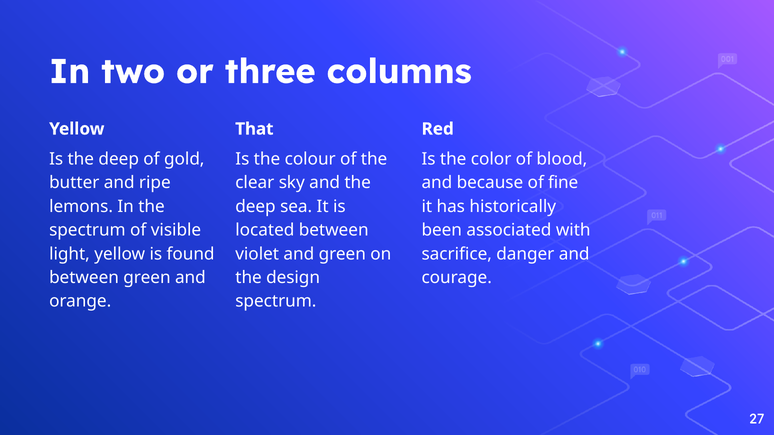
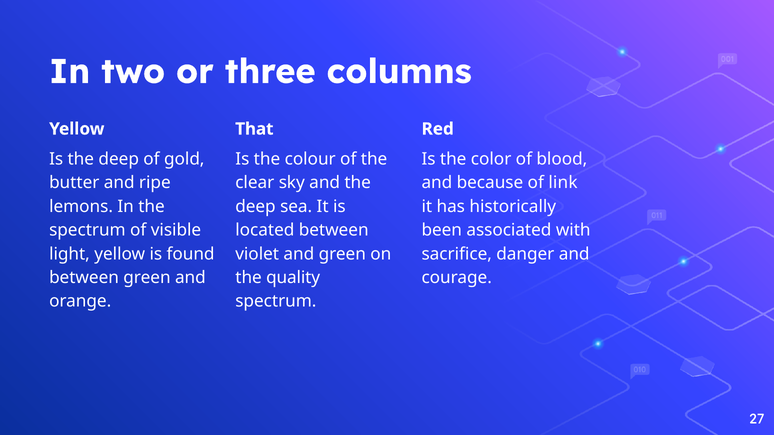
fine: fine -> link
design: design -> quality
